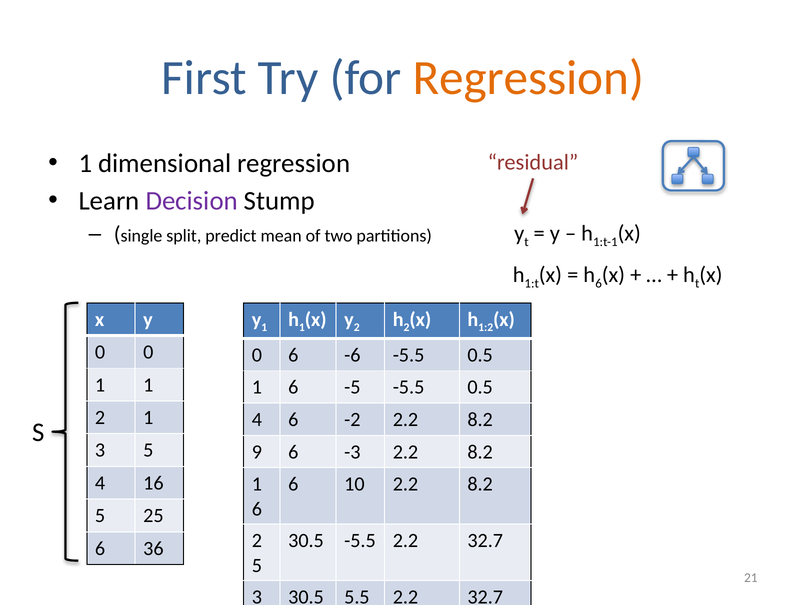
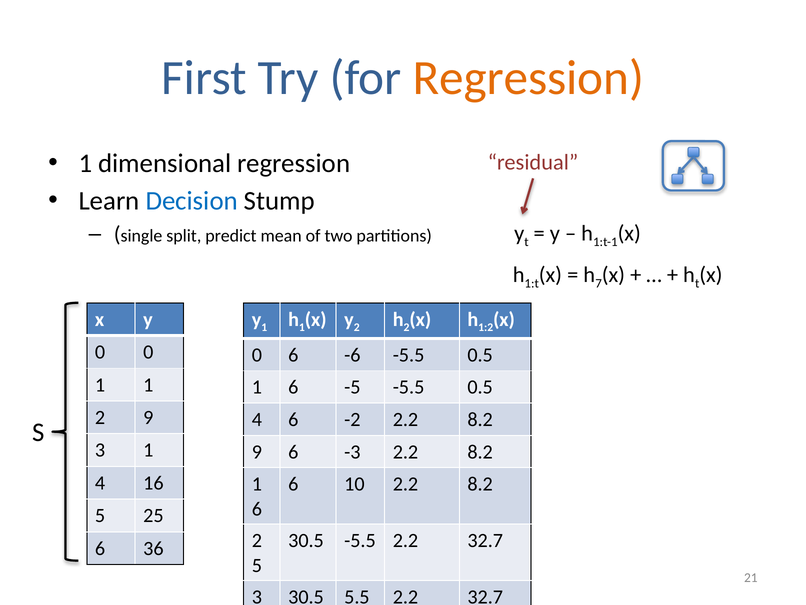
Decision colour: purple -> blue
6 at (599, 283): 6 -> 7
2 1: 1 -> 9
3 5: 5 -> 1
